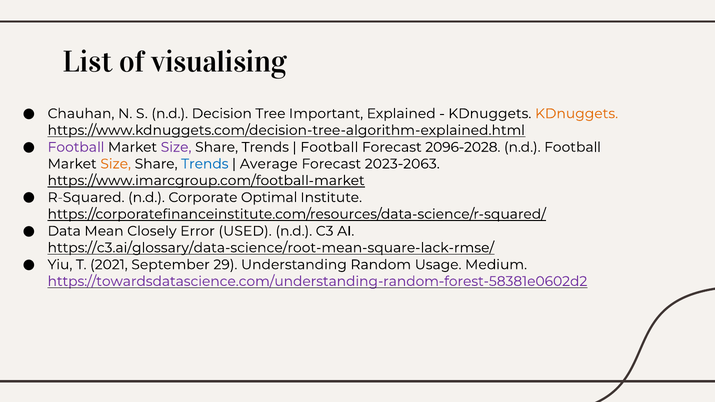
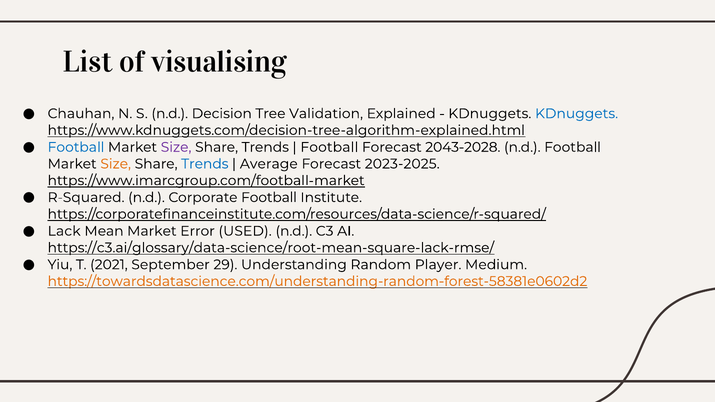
Important: Important -> Validation
KDnuggets at (577, 114) colour: orange -> blue
Football at (76, 147) colour: purple -> blue
2096-2028: 2096-2028 -> 2043-2028
2023-2063: 2023-2063 -> 2023-2025
Corporate Optimal: Optimal -> Football
Data: Data -> Lack
Mean Closely: Closely -> Market
Usage: Usage -> Player
https://towardsdatascience.com/understanding-random-forest-58381e0602d2 colour: purple -> orange
